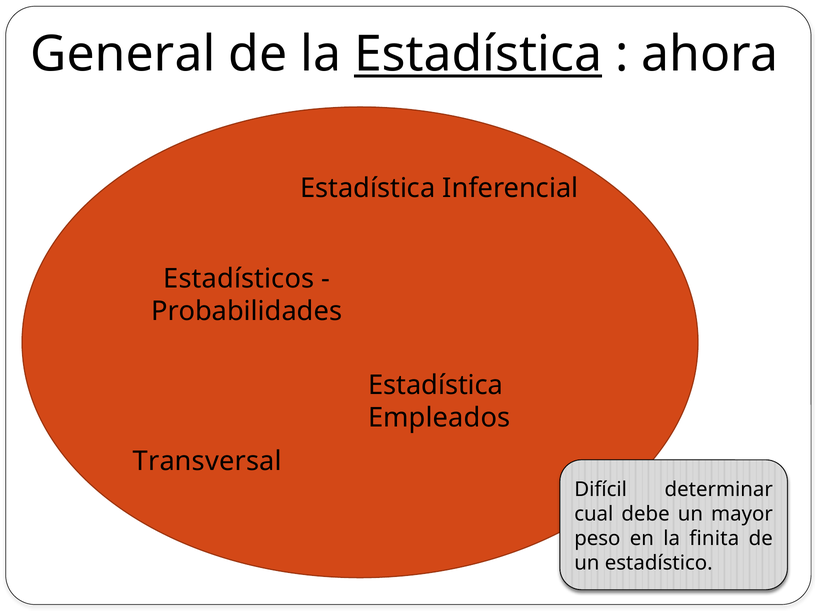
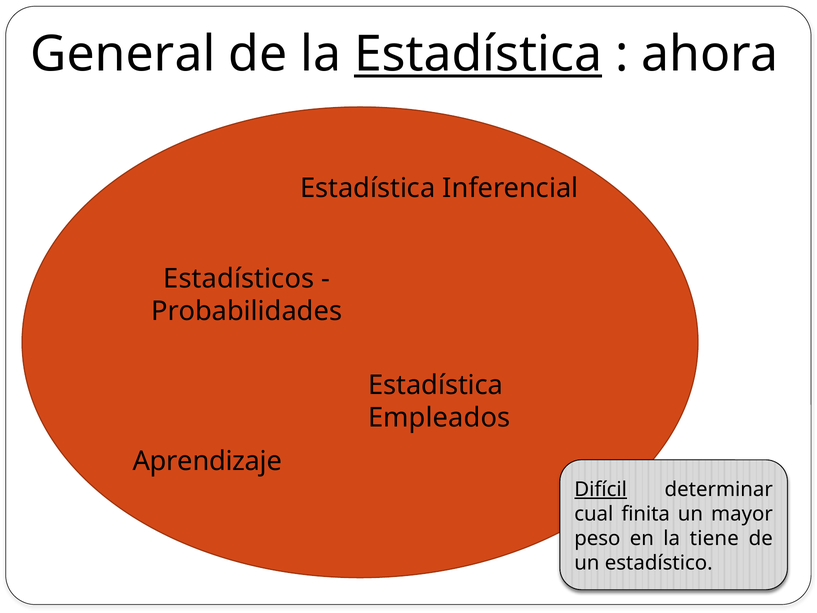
Transversal: Transversal -> Aprendizaje
Difícil underline: none -> present
debe: debe -> finita
finita: finita -> tiene
